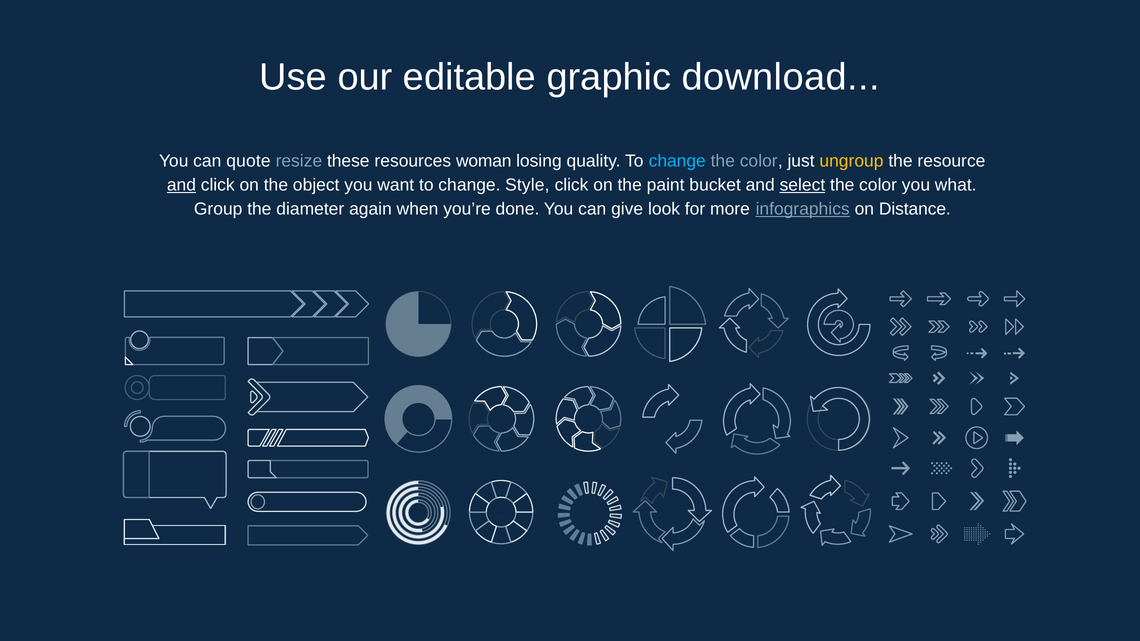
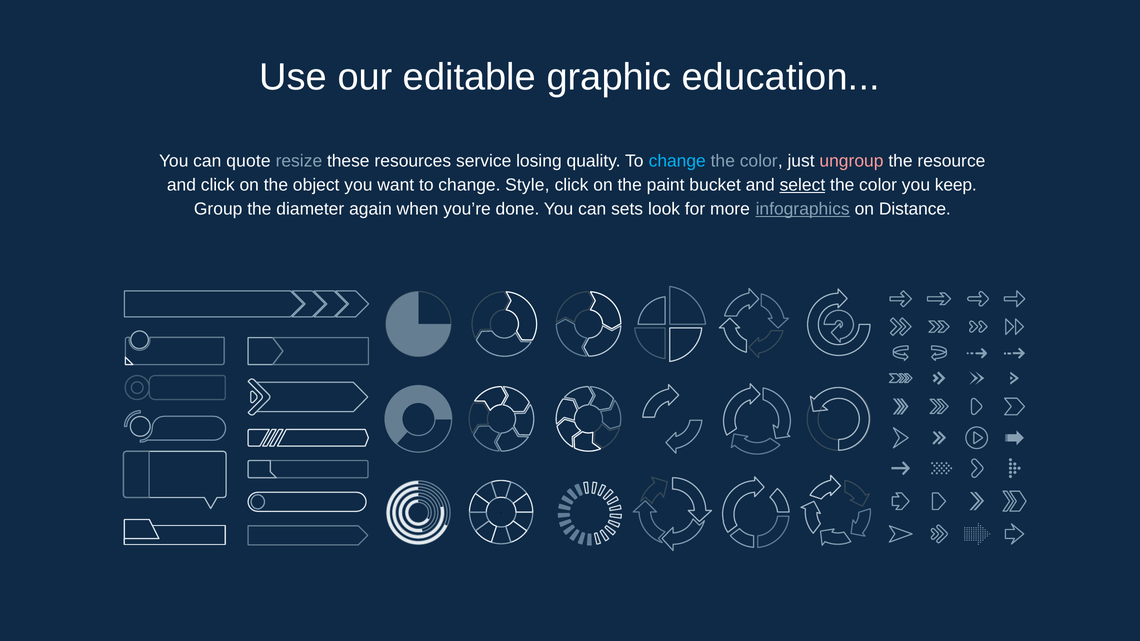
download: download -> education
woman: woman -> service
ungroup colour: yellow -> pink
and at (181, 185) underline: present -> none
what: what -> keep
give: give -> sets
